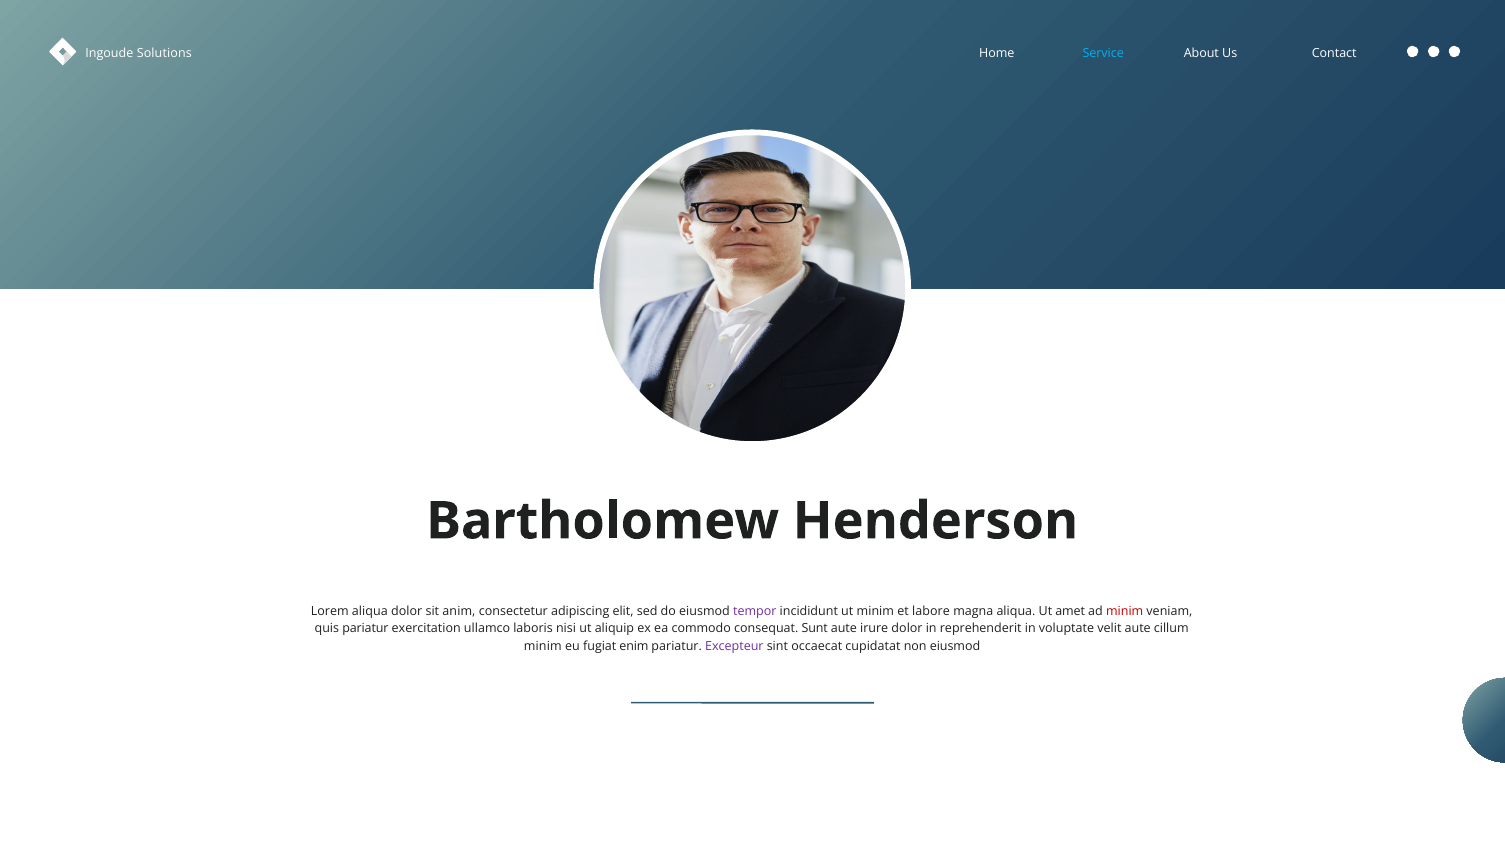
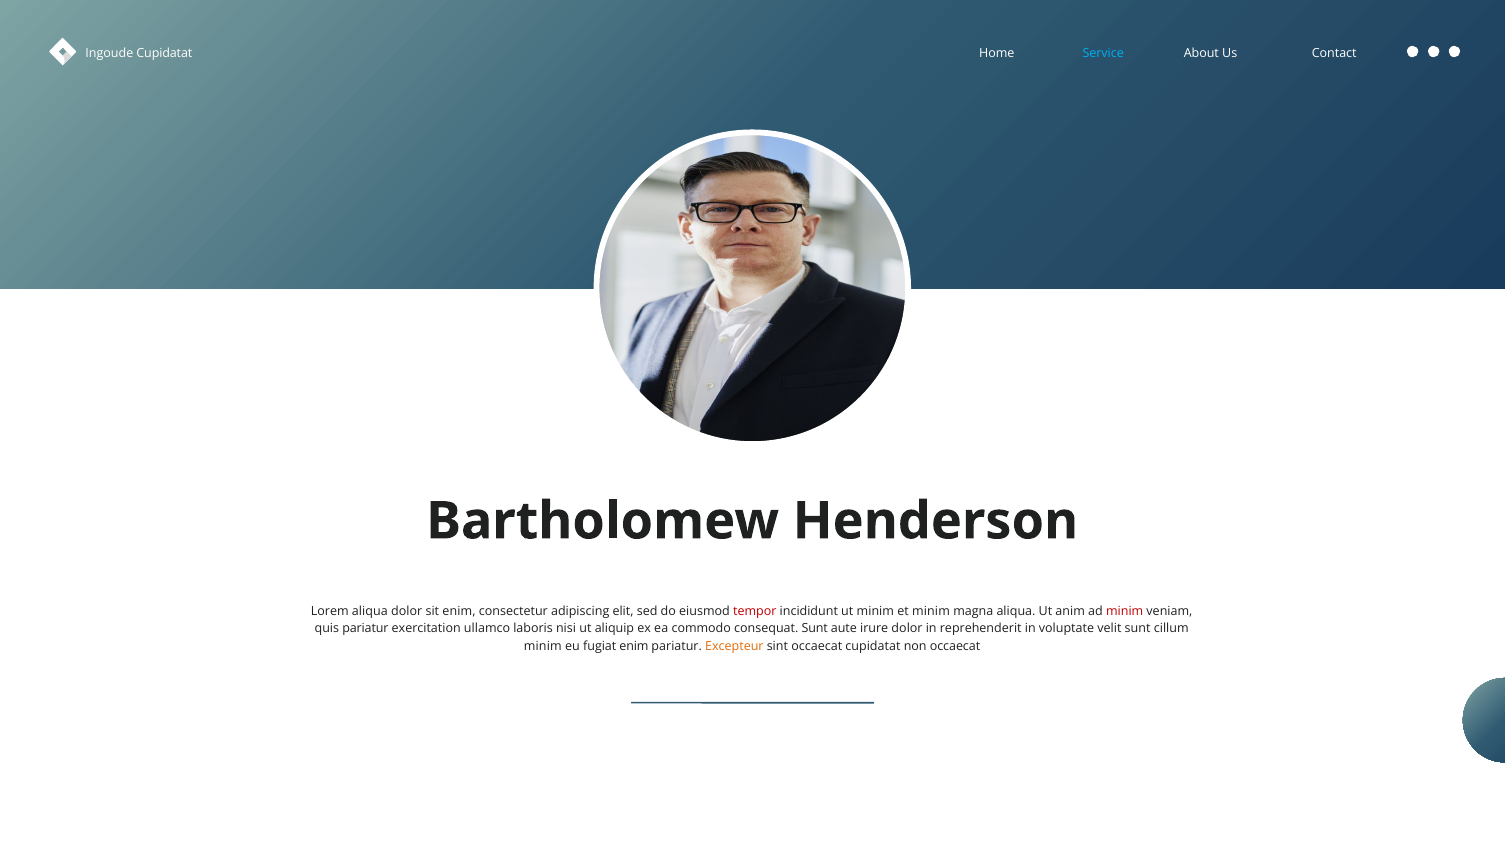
Ingoude Solutions: Solutions -> Cupidatat
sit anim: anim -> enim
tempor colour: purple -> red
et labore: labore -> minim
amet: amet -> anim
velit aute: aute -> sunt
Excepteur colour: purple -> orange
non eiusmod: eiusmod -> occaecat
